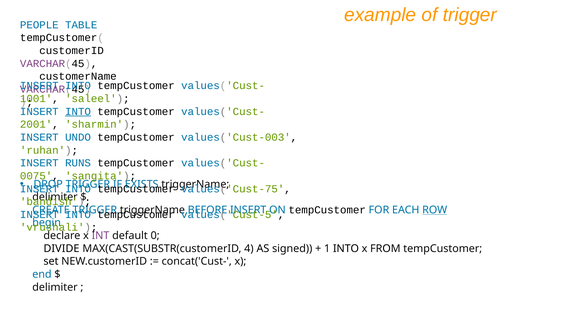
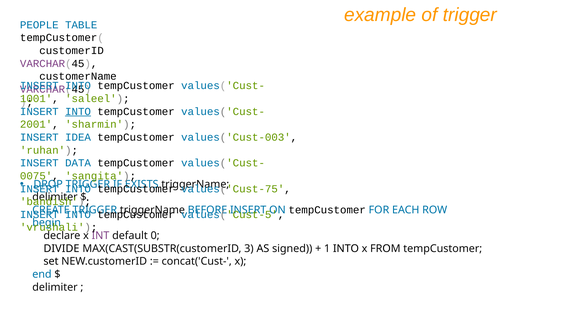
UNDO: UNDO -> IDEA
RUNS: RUNS -> DATA
ROW underline: present -> none
4: 4 -> 3
